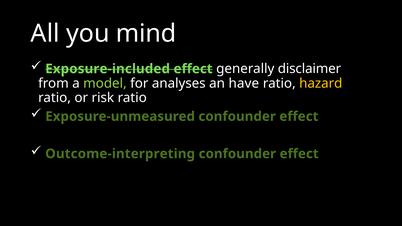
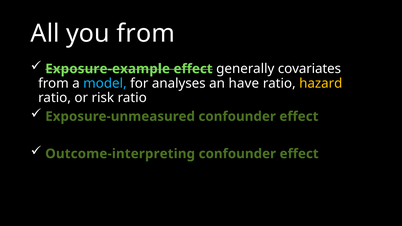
you mind: mind -> from
Exposure-included: Exposure-included -> Exposure-example
disclaimer: disclaimer -> covariates
model colour: light green -> light blue
